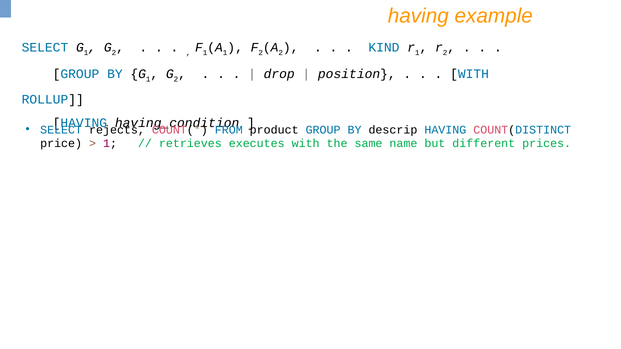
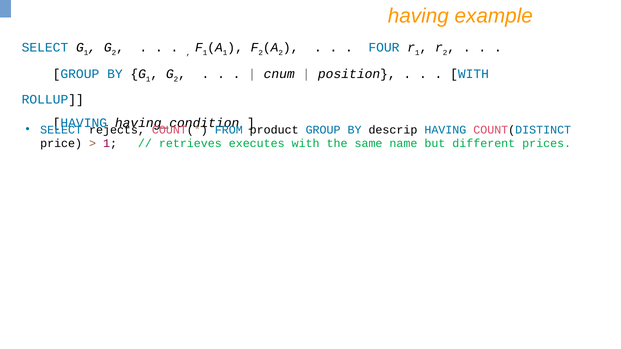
KIND: KIND -> FOUR
drop: drop -> cnum
